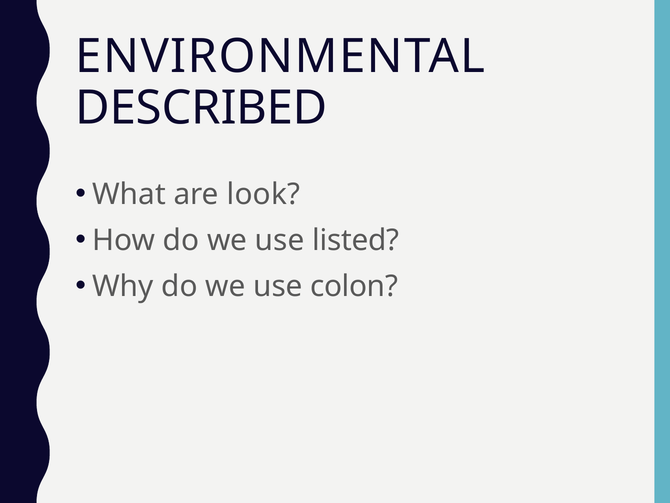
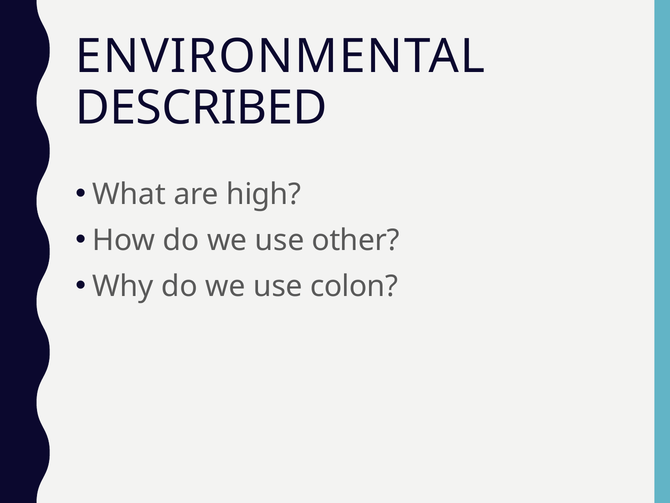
look: look -> high
listed: listed -> other
